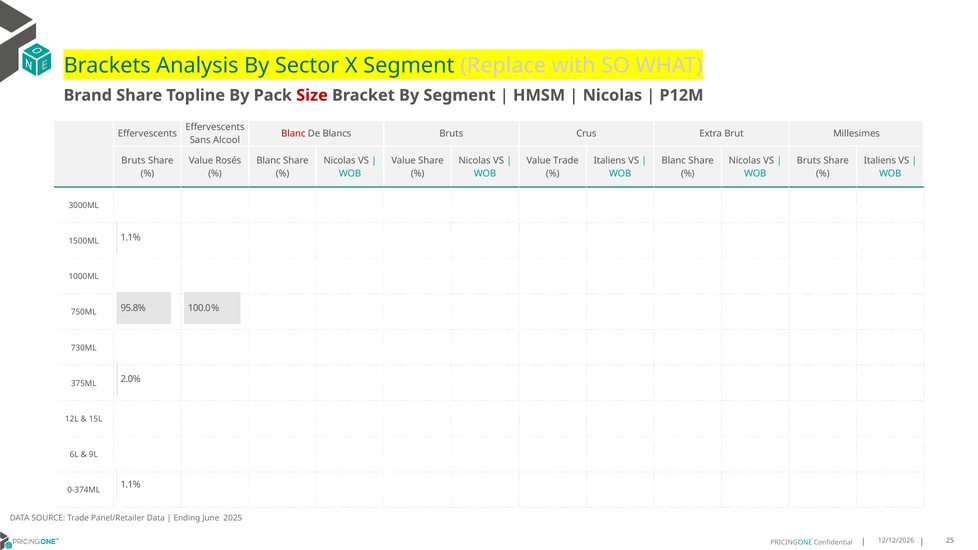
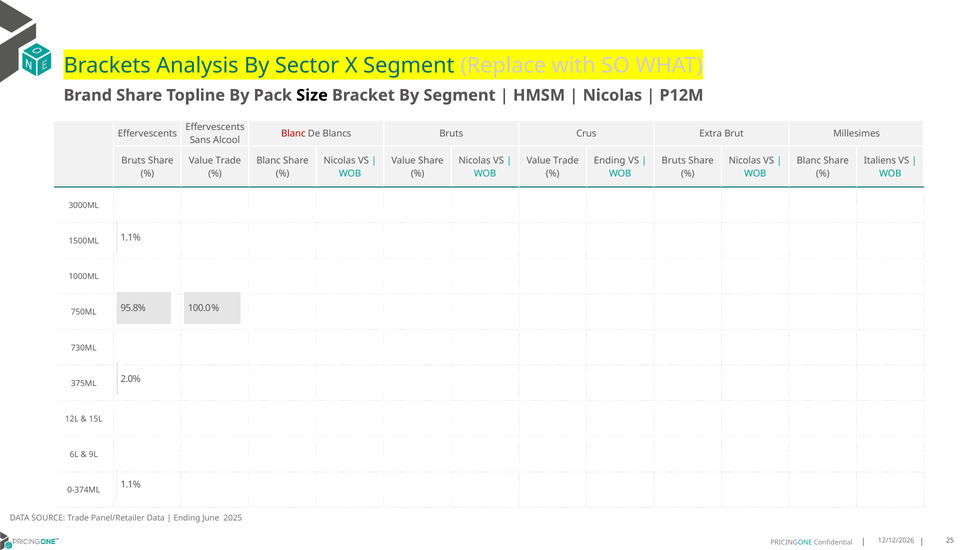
Size colour: red -> black
Rosés at (228, 161): Rosés -> Trade
Italiens at (610, 161): Italiens -> Ending
Blanc at (674, 161): Blanc -> Bruts
Bruts at (809, 161): Bruts -> Blanc
